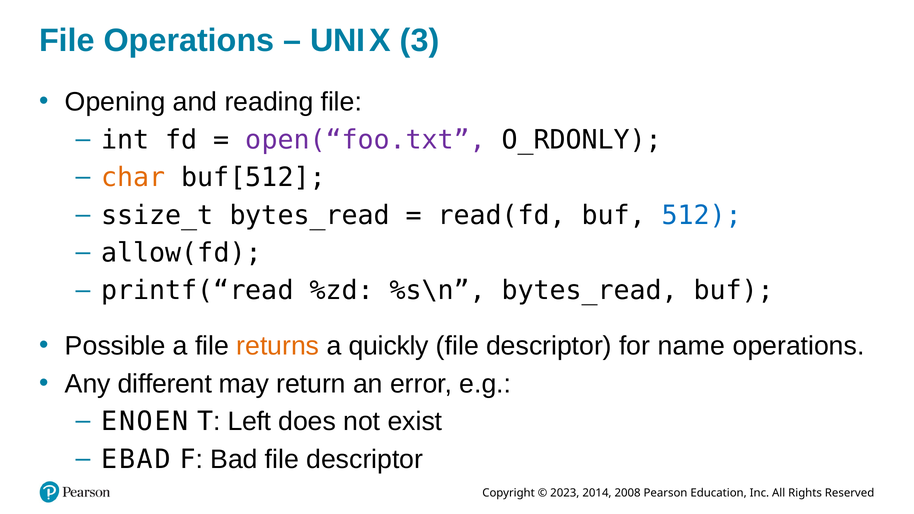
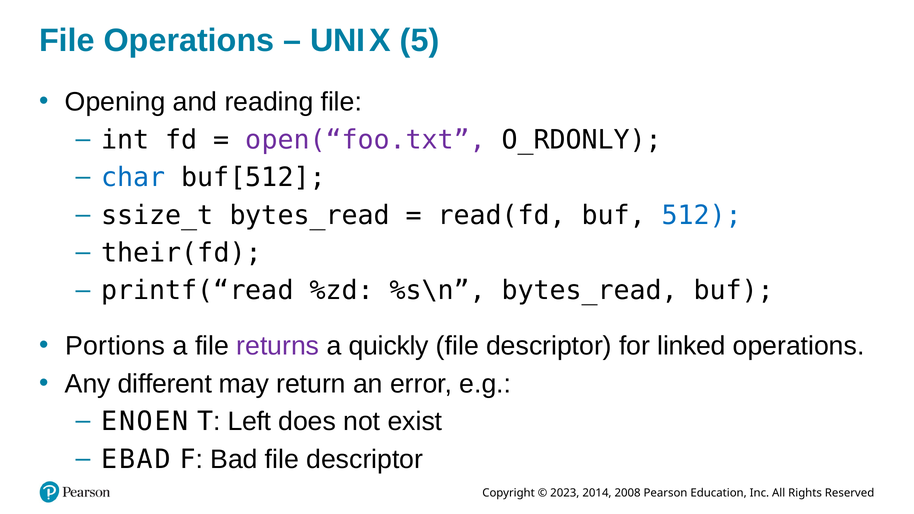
3: 3 -> 5
char colour: orange -> blue
allow(fd: allow(fd -> their(fd
Possible: Possible -> Portions
returns colour: orange -> purple
name: name -> linked
